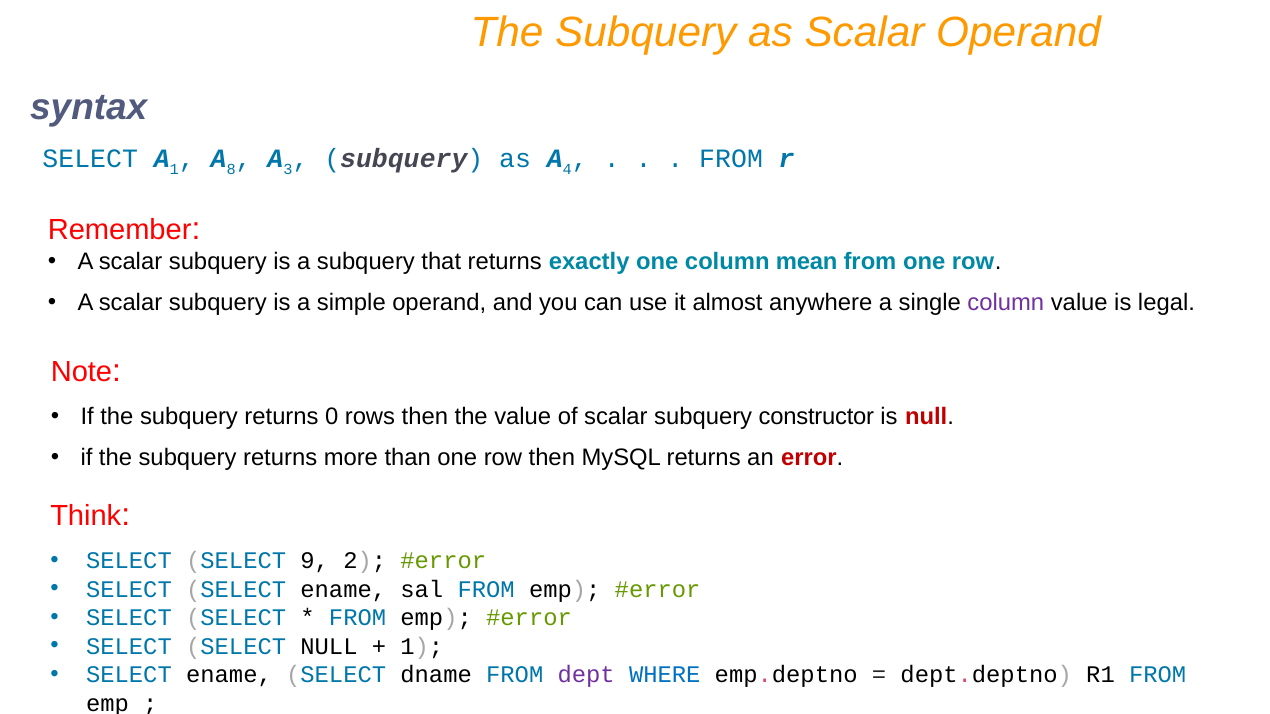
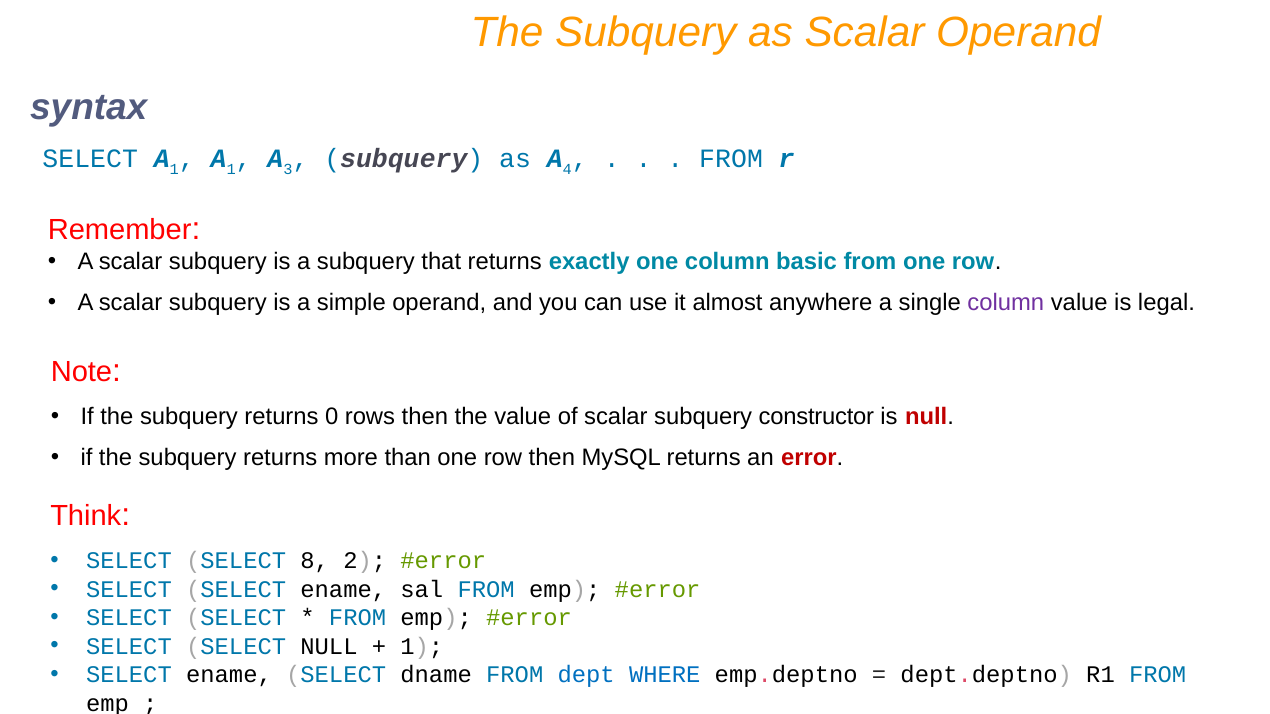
8 at (231, 170): 8 -> 1
mean: mean -> basic
9: 9 -> 8
dept colour: purple -> blue
